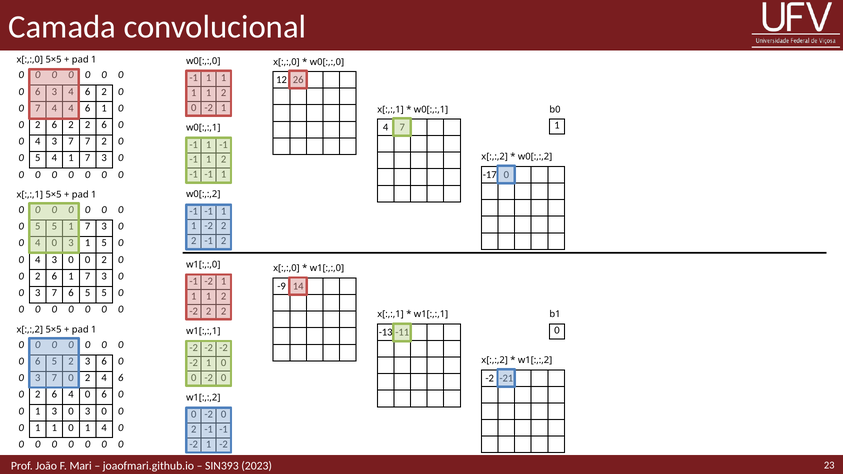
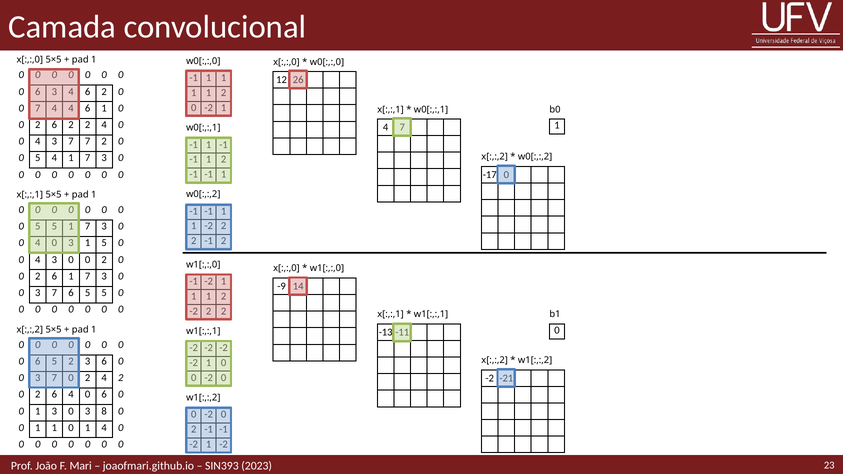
2 2 6: 6 -> 4
2 4 6: 6 -> 2
0 3 0: 0 -> 8
